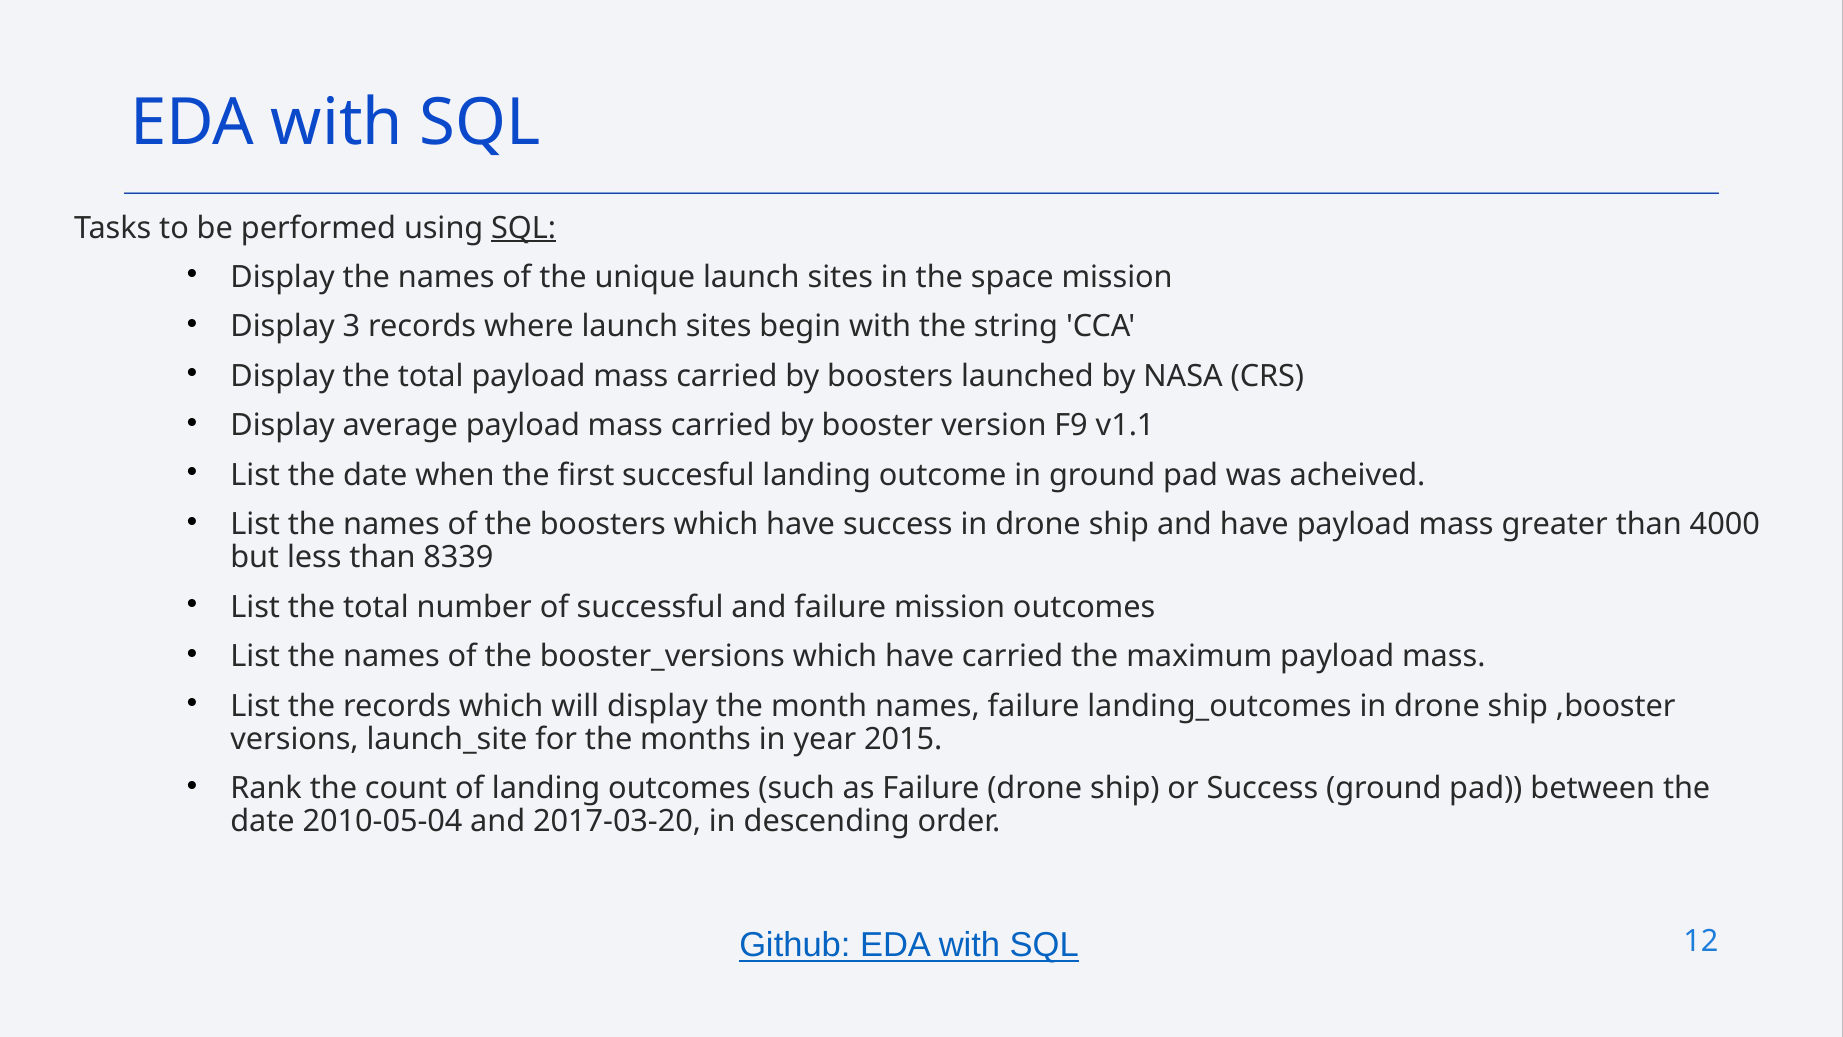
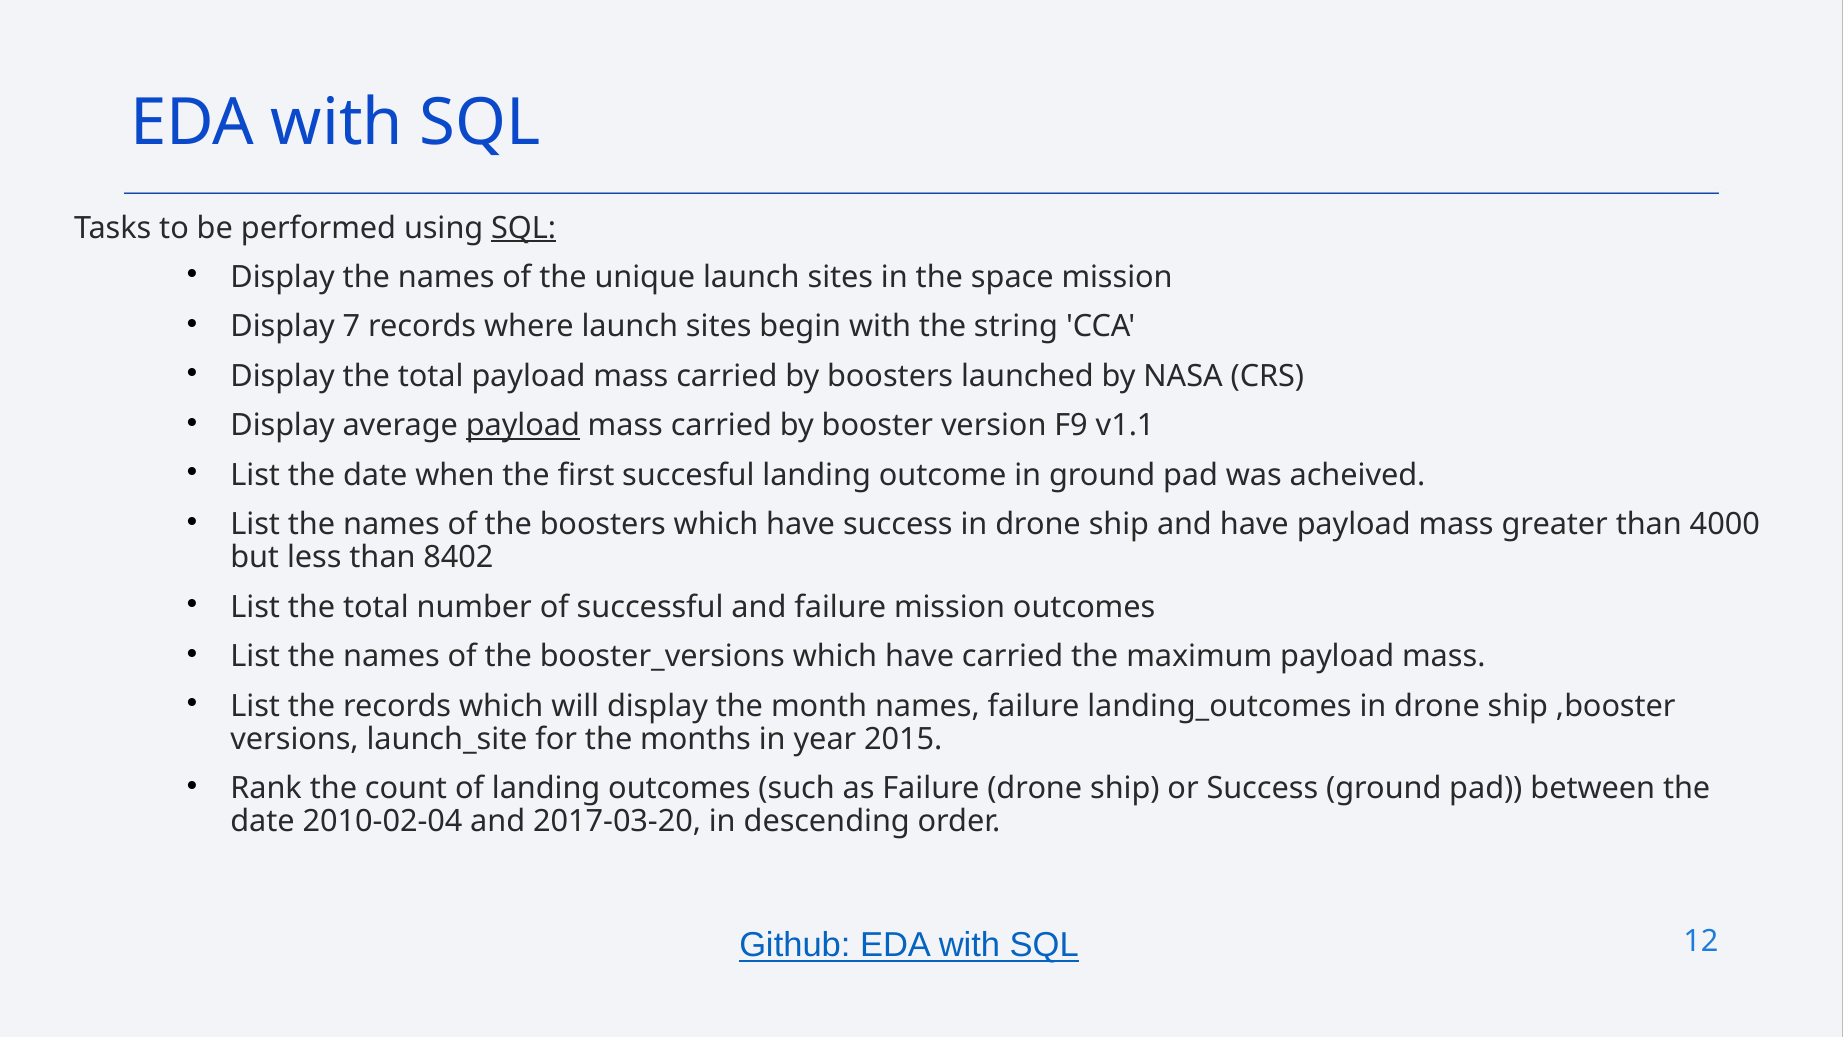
3: 3 -> 7
payload at (523, 425) underline: none -> present
8339: 8339 -> 8402
2010-05-04: 2010-05-04 -> 2010-02-04
